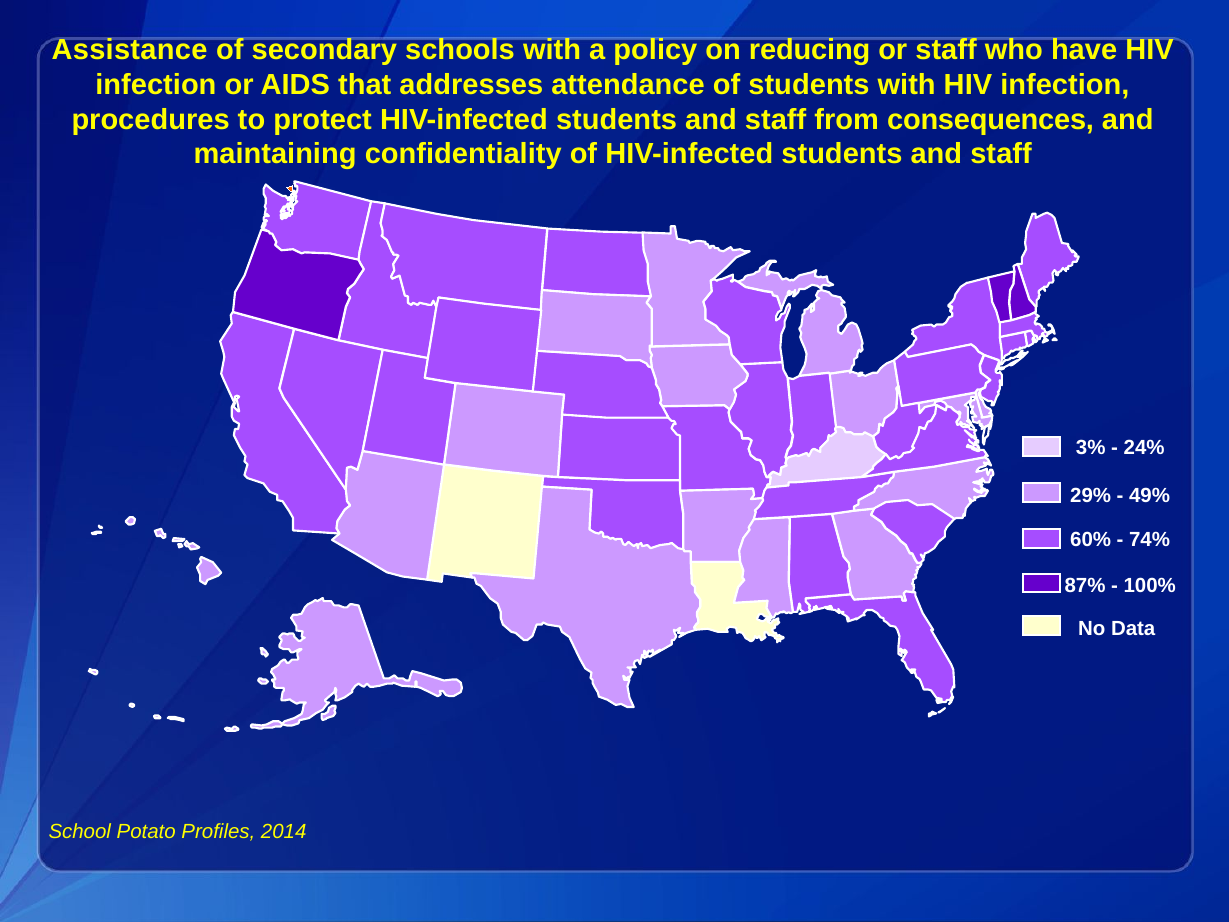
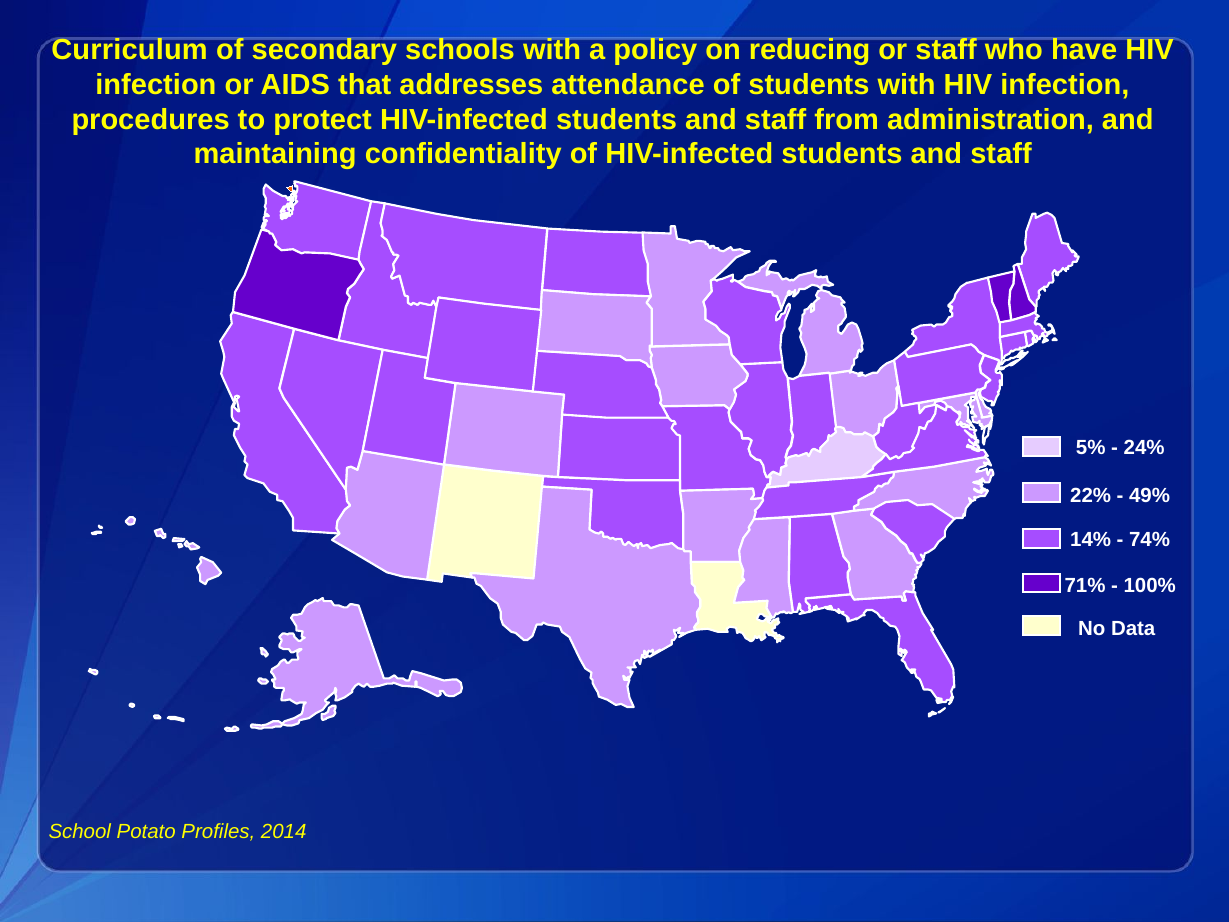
Assistance: Assistance -> Curriculum
consequences: consequences -> administration
3%: 3% -> 5%
29%: 29% -> 22%
60%: 60% -> 14%
87%: 87% -> 71%
